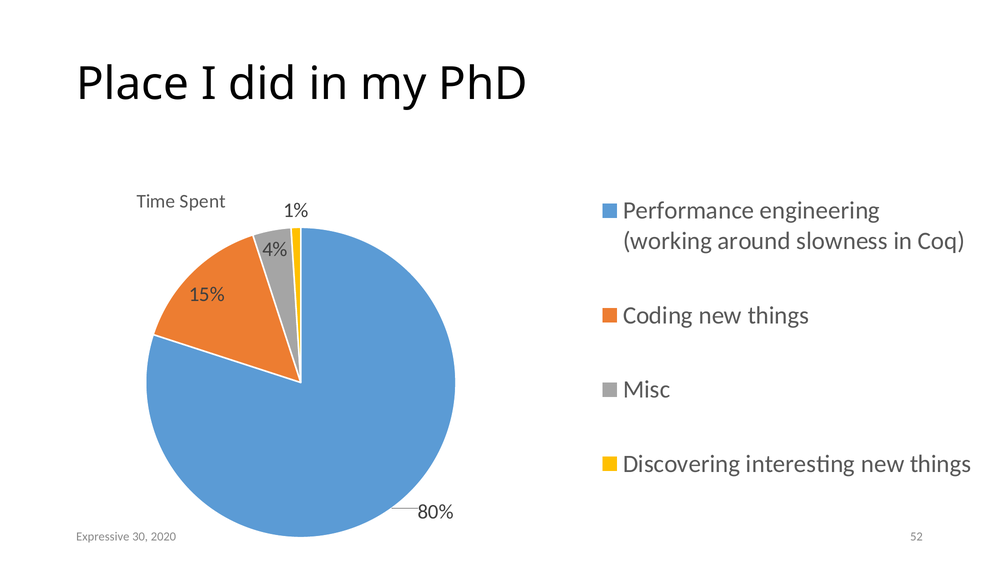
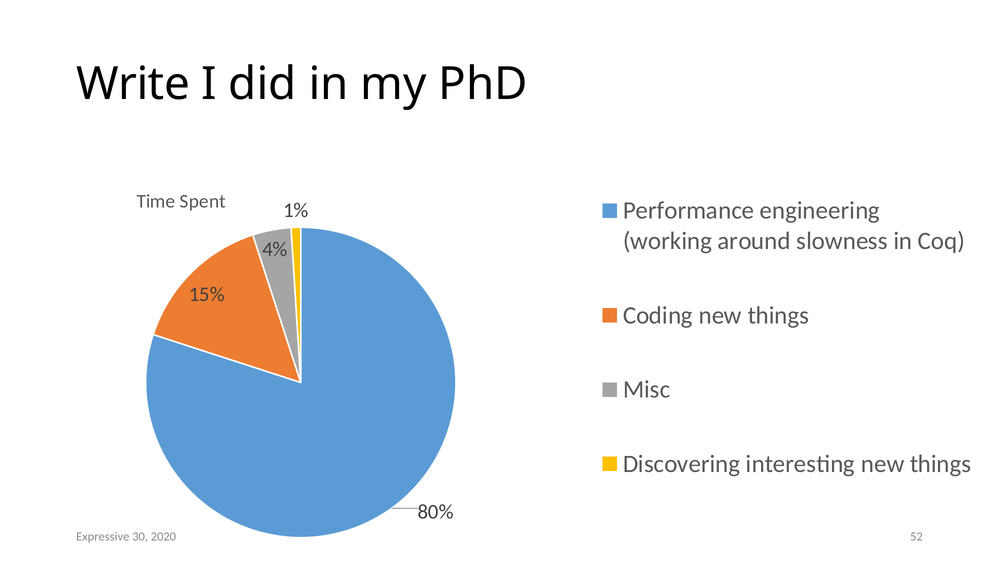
Place: Place -> Write
